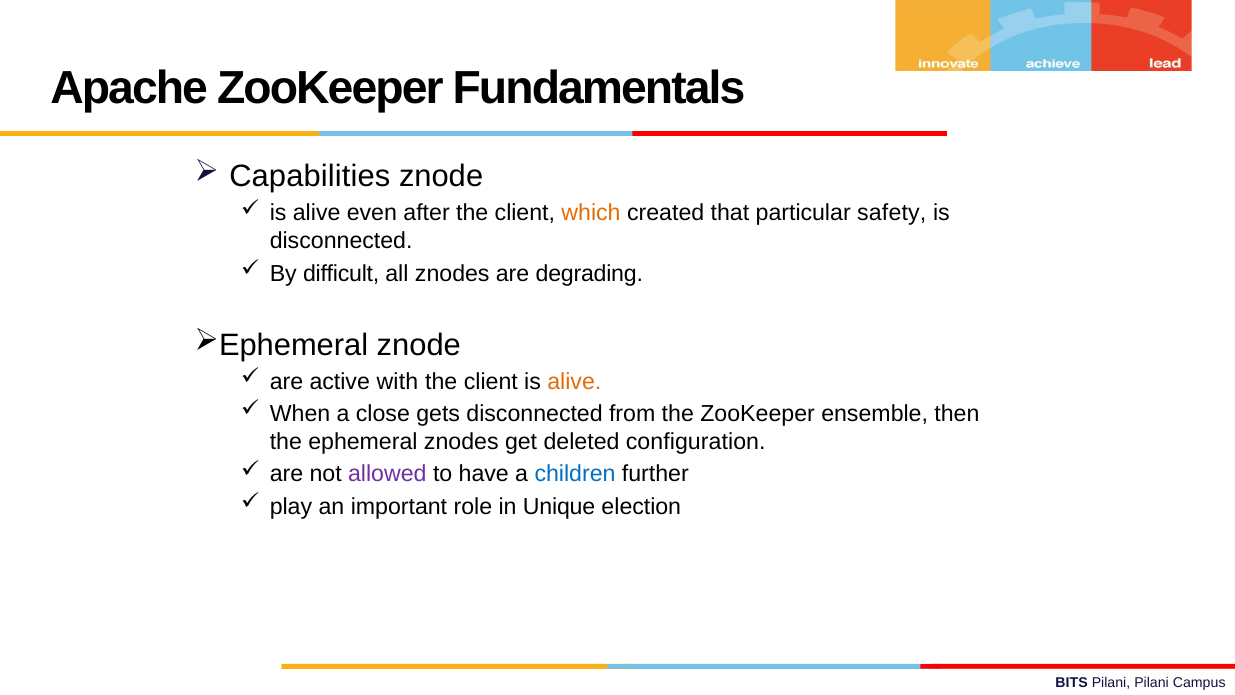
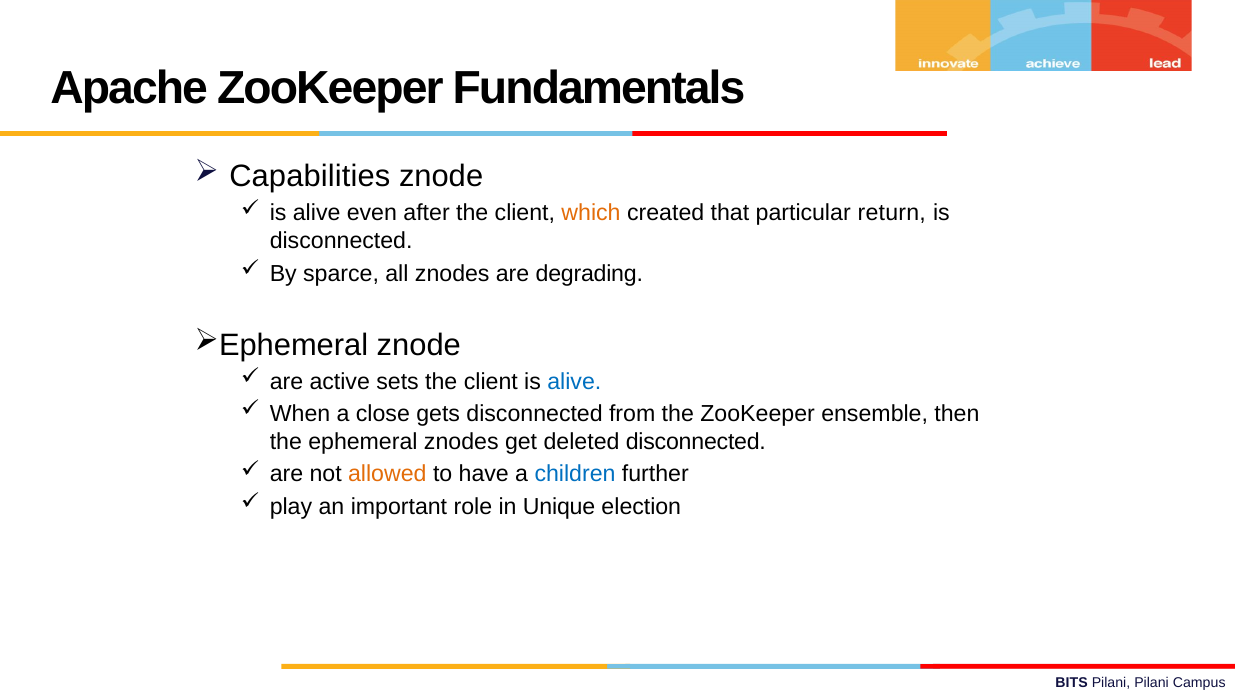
safety: safety -> return
difficult: difficult -> sparce
with: with -> sets
alive at (574, 381) colour: orange -> blue
deleted configuration: configuration -> disconnected
allowed colour: purple -> orange
